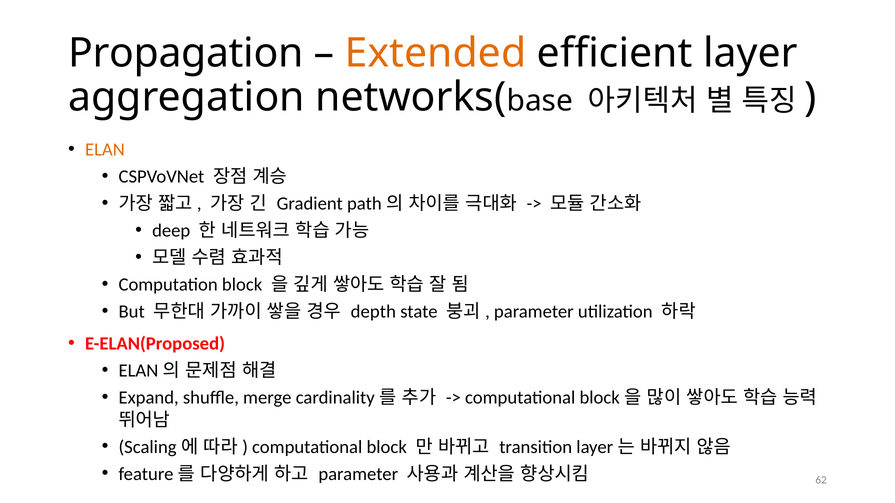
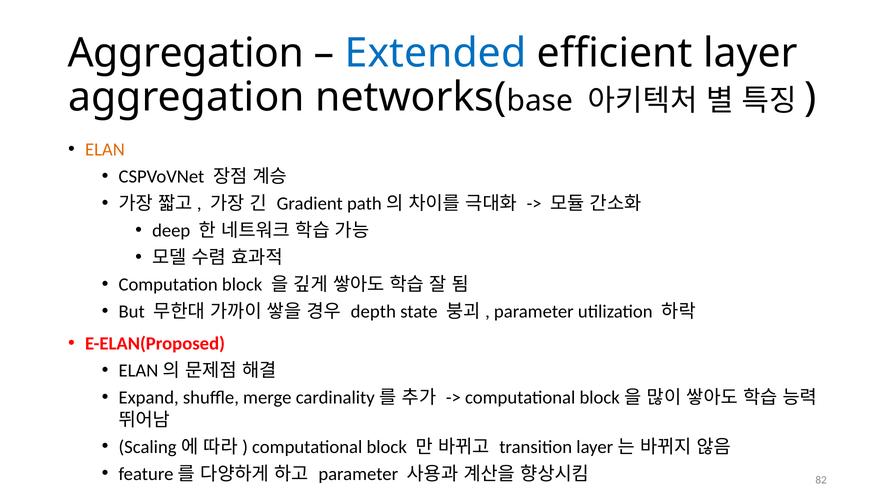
Propagation at (186, 53): Propagation -> Aggregation
Extended colour: orange -> blue
62: 62 -> 82
